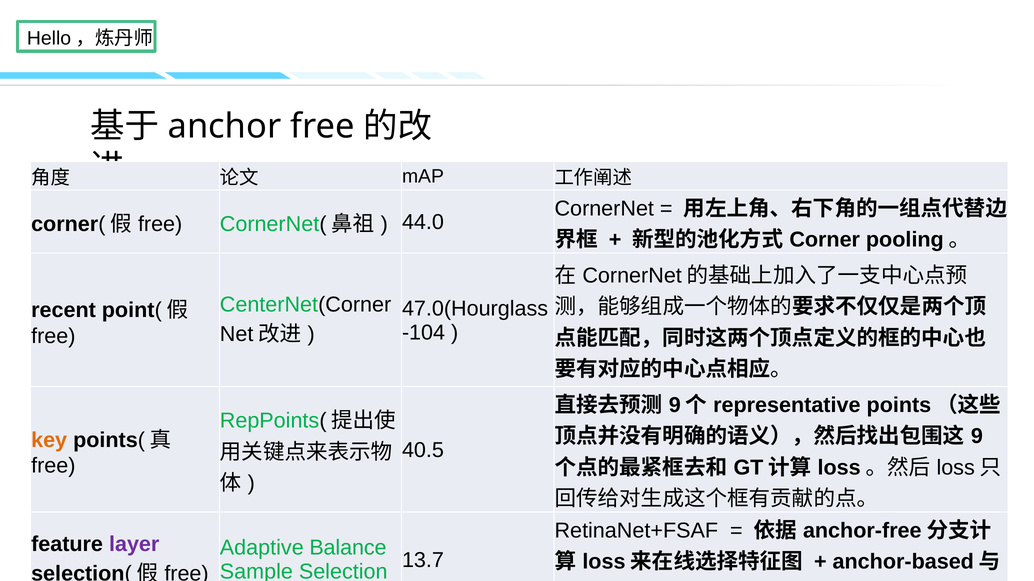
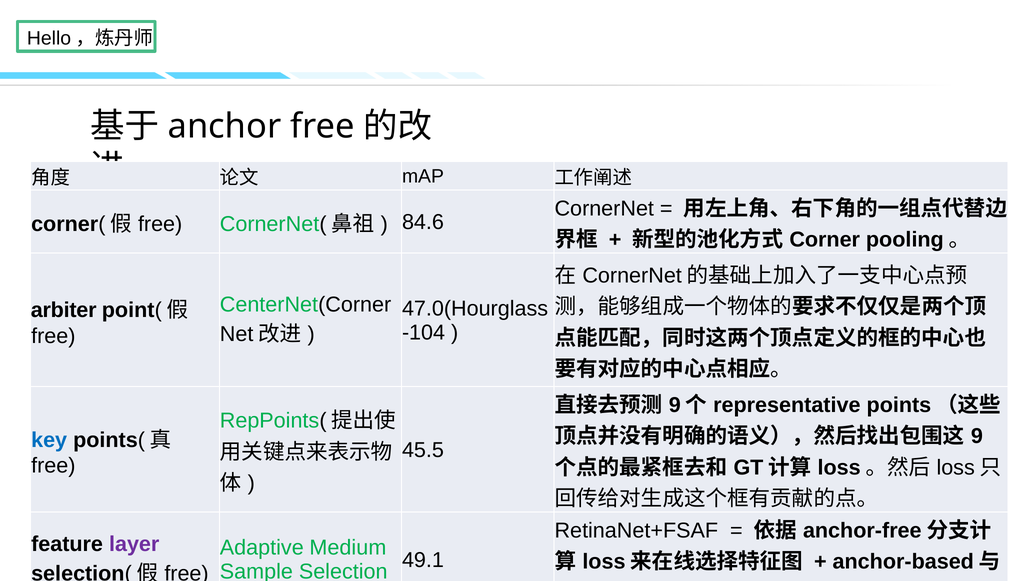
44.0: 44.0 -> 84.6
recent: recent -> arbiter
key colour: orange -> blue
40.5: 40.5 -> 45.5
Balance: Balance -> Medium
13.7: 13.7 -> 49.1
